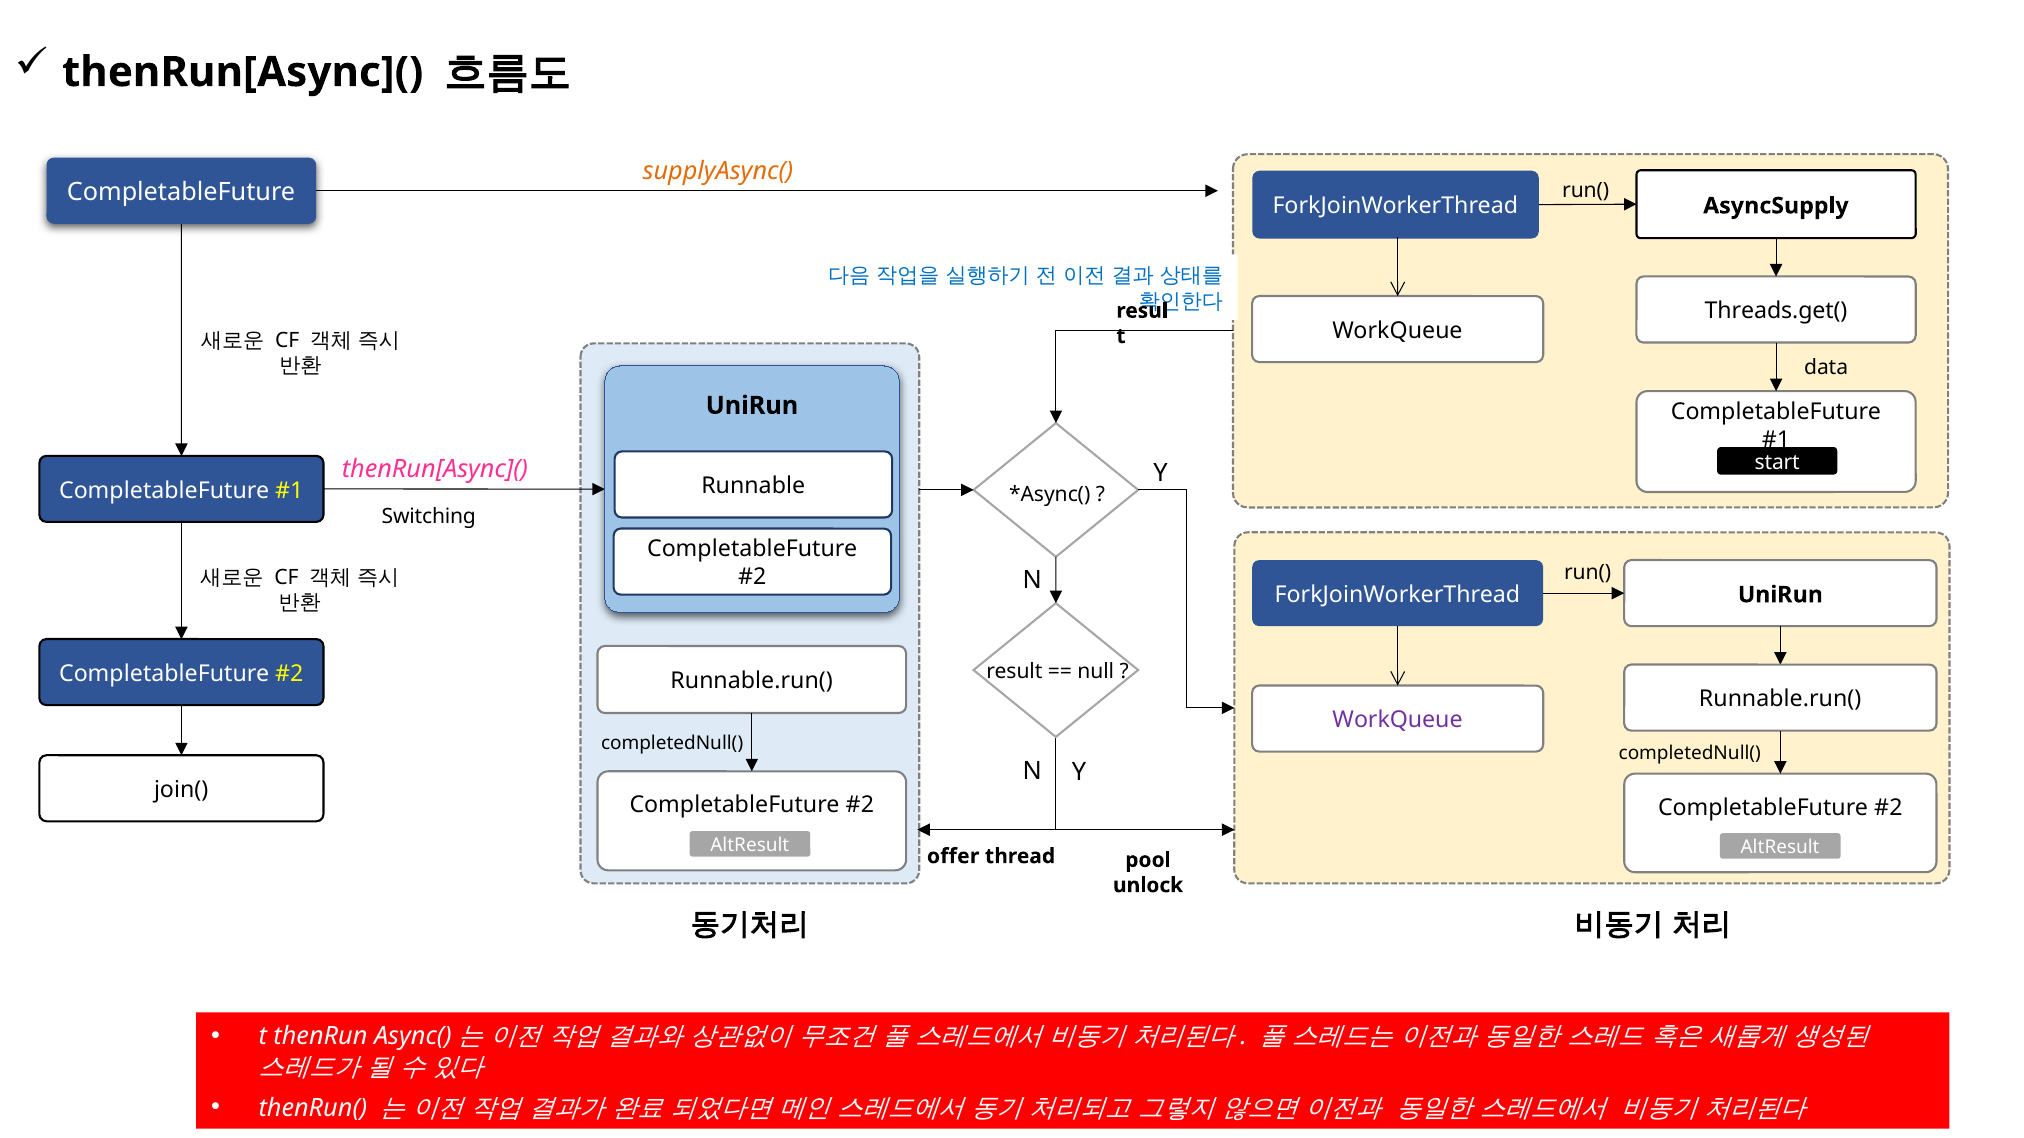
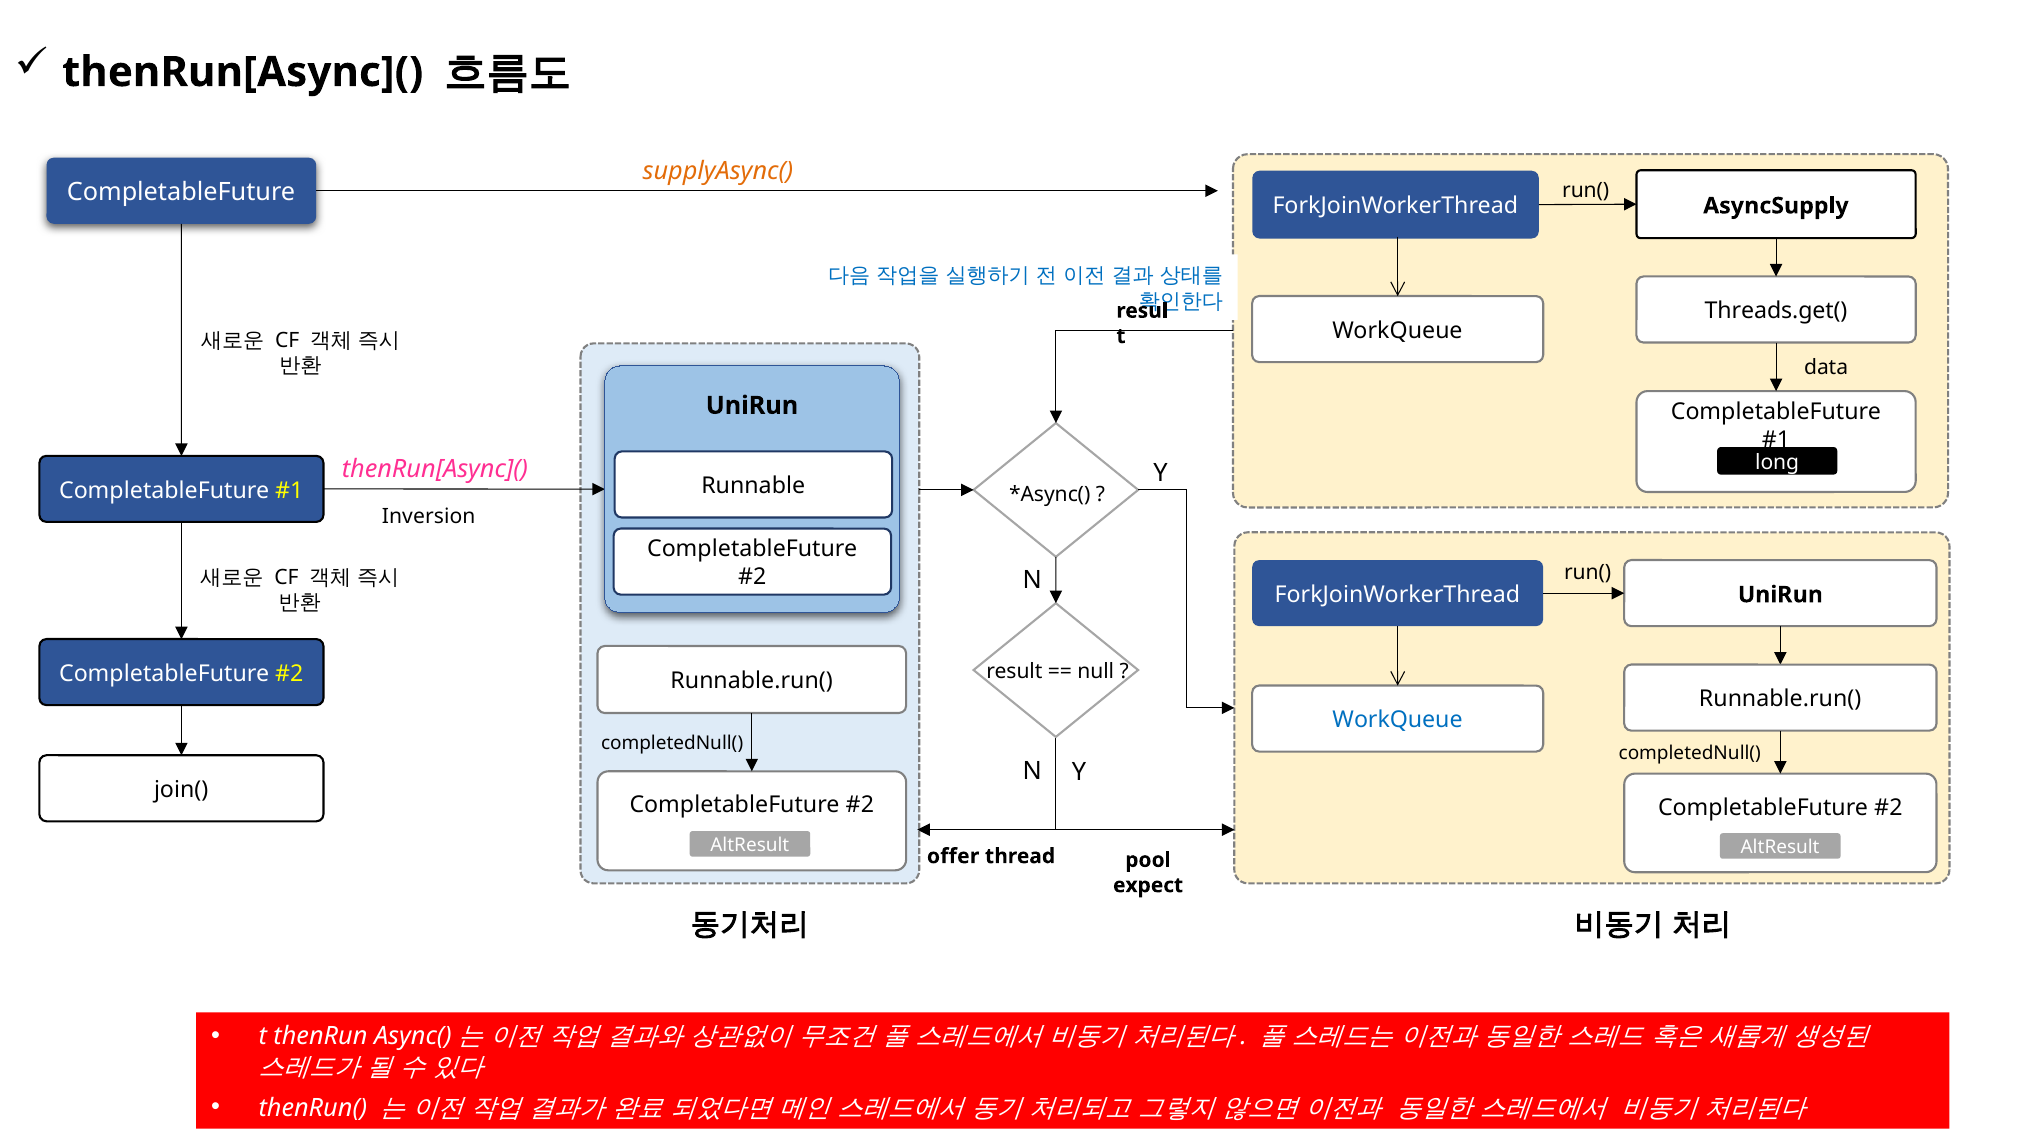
start: start -> long
Switching: Switching -> Inversion
WorkQueue at (1398, 720) colour: purple -> blue
unlock: unlock -> expect
